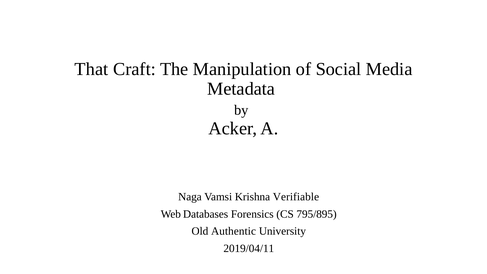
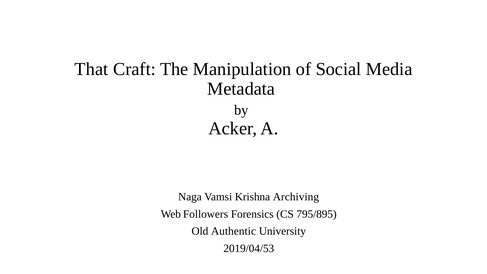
Verifiable: Verifiable -> Archiving
Databases: Databases -> Followers
2019/04/11: 2019/04/11 -> 2019/04/53
